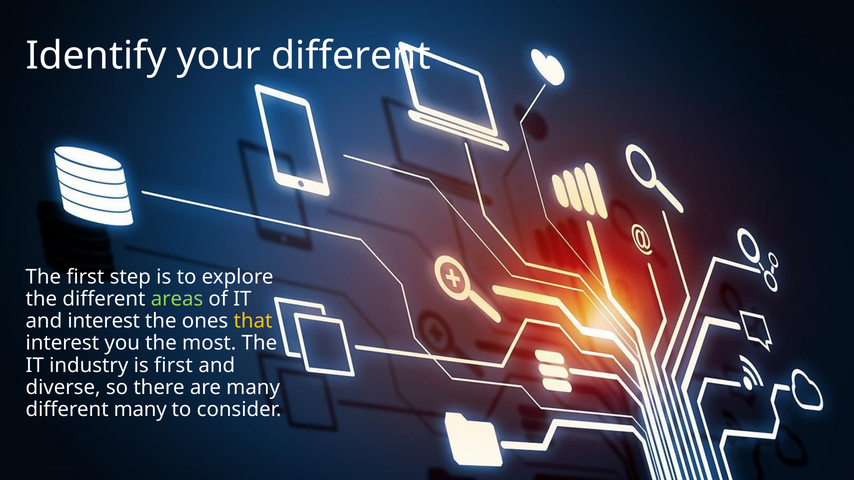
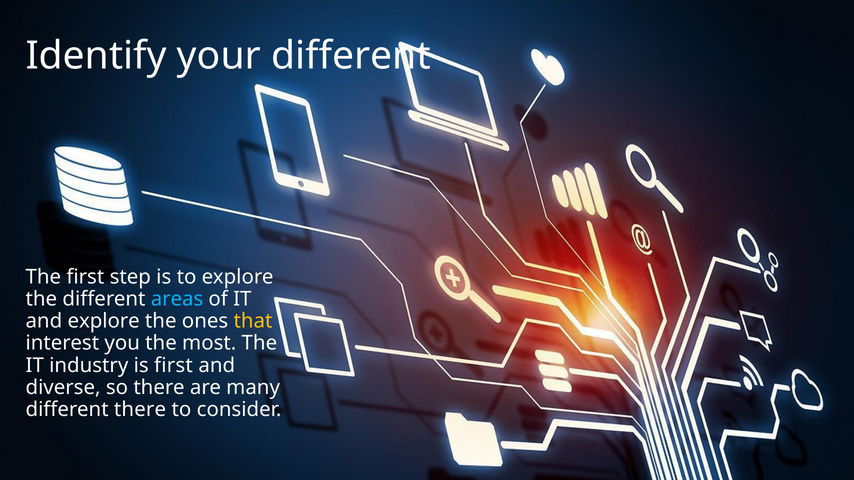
areas colour: light green -> light blue
and interest: interest -> explore
different many: many -> there
